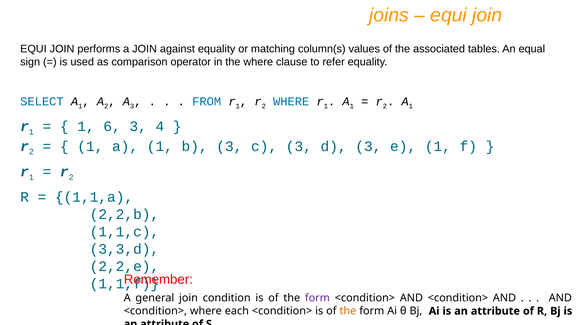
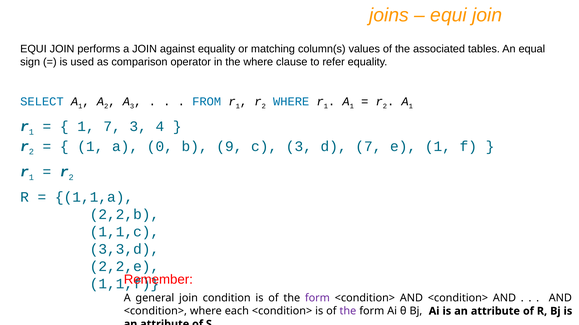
1 6: 6 -> 7
1 a 1: 1 -> 0
b 3: 3 -> 9
d 3: 3 -> 7
the at (348, 312) colour: orange -> purple
